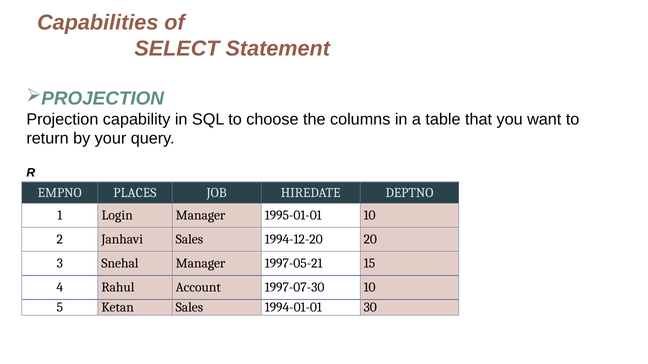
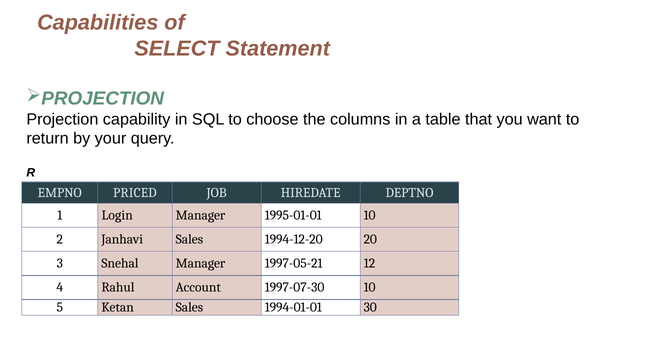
PLACES: PLACES -> PRICED
15: 15 -> 12
